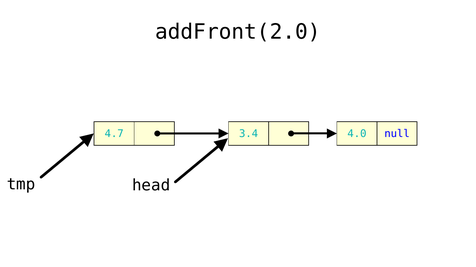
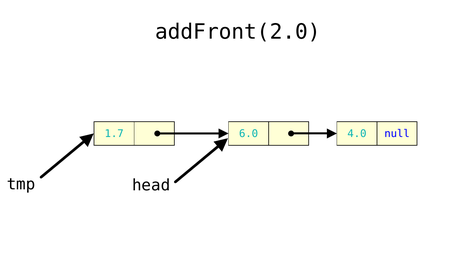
4.7: 4.7 -> 1.7
3.4: 3.4 -> 6.0
